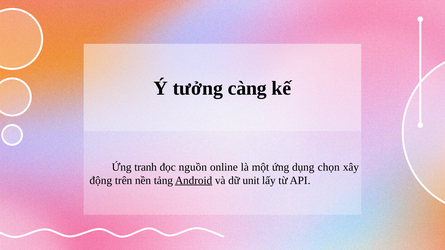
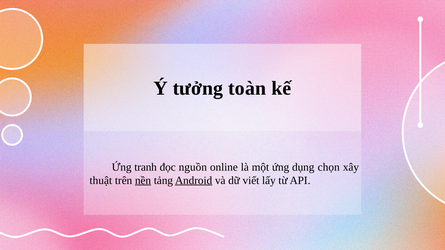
càng: càng -> toàn
động: động -> thuật
nền underline: none -> present
unit: unit -> viết
